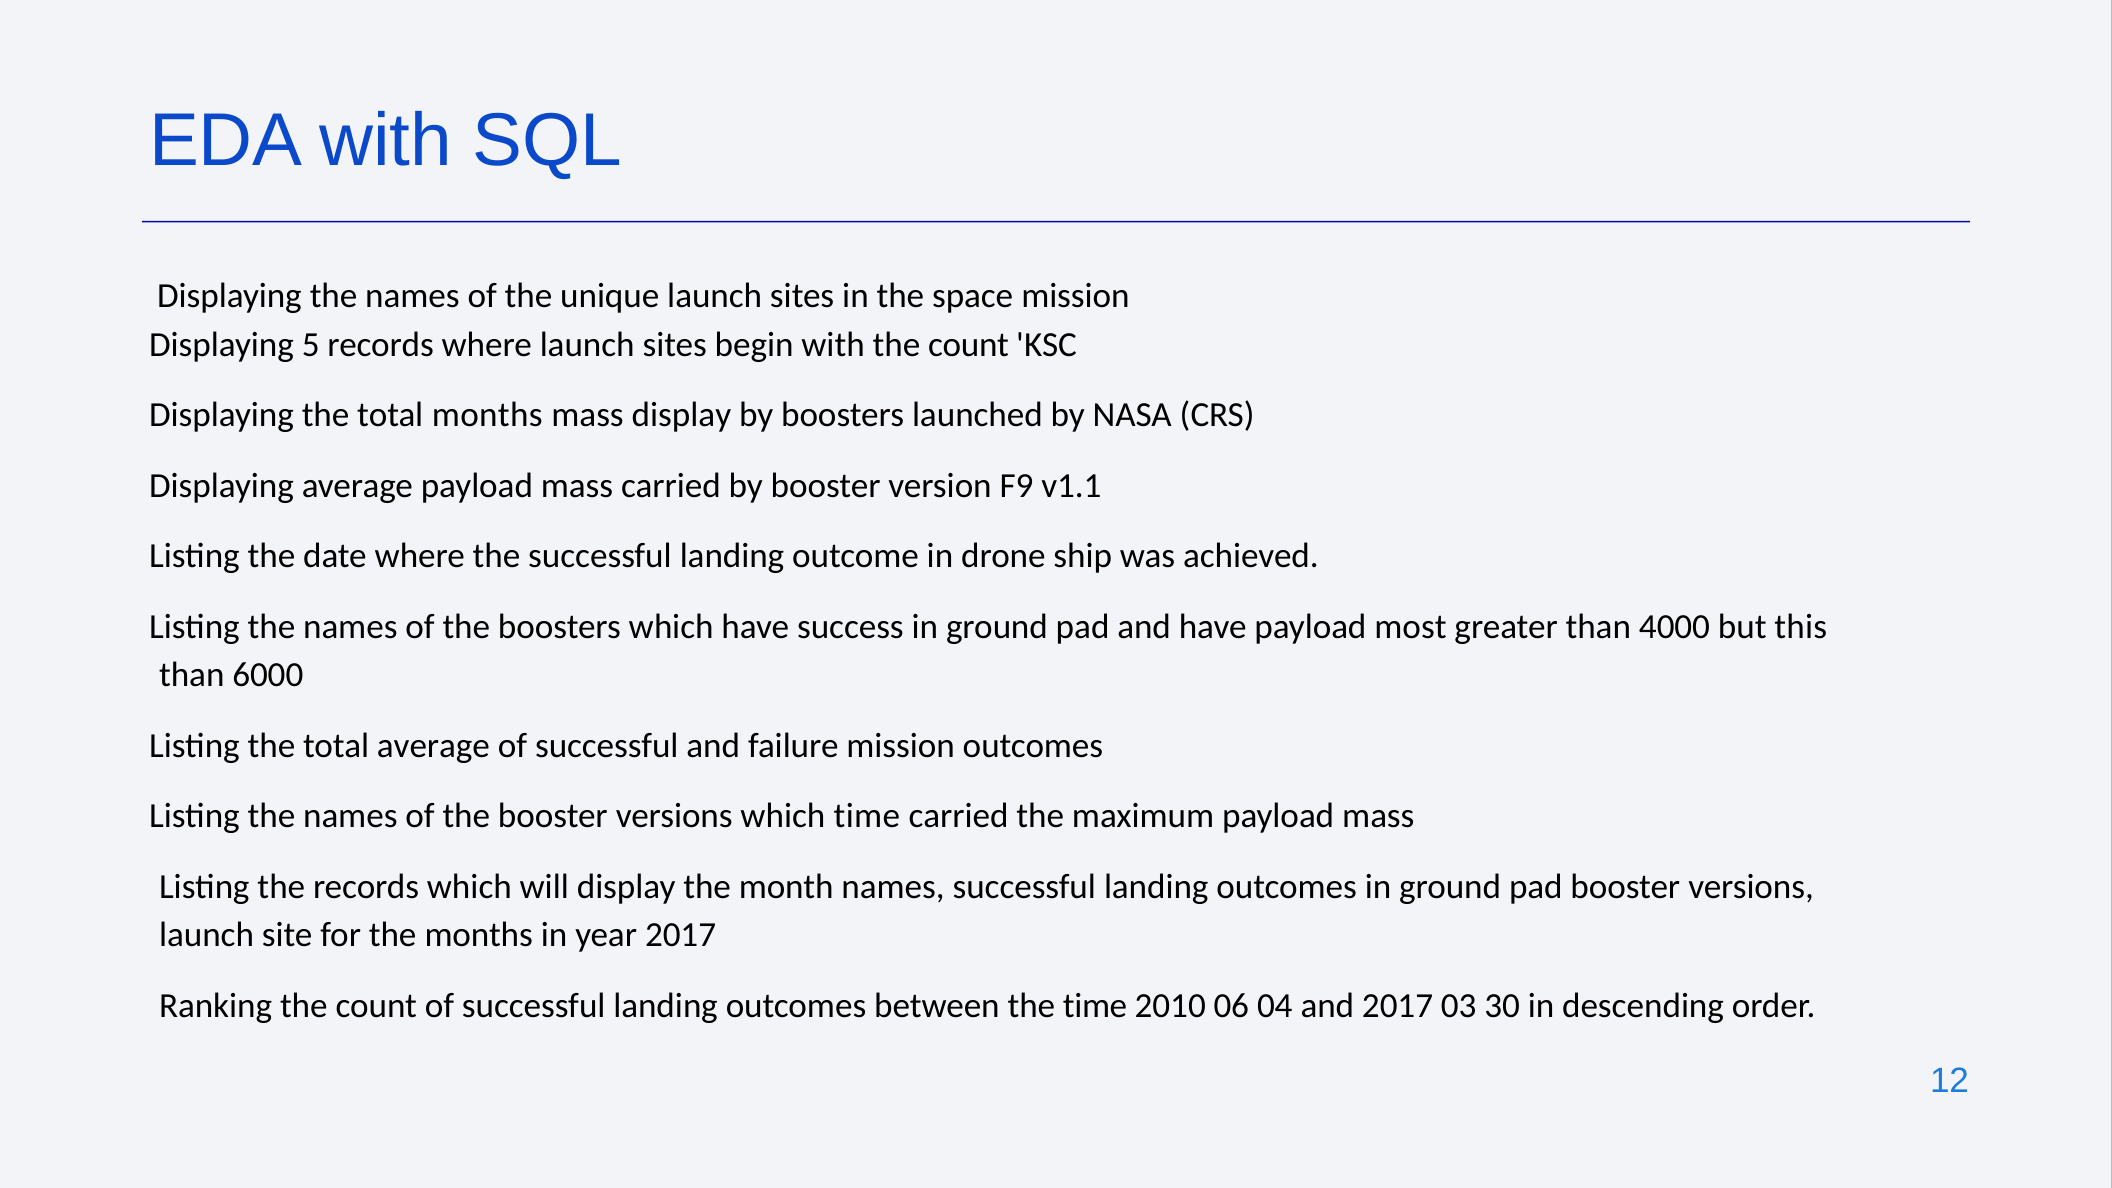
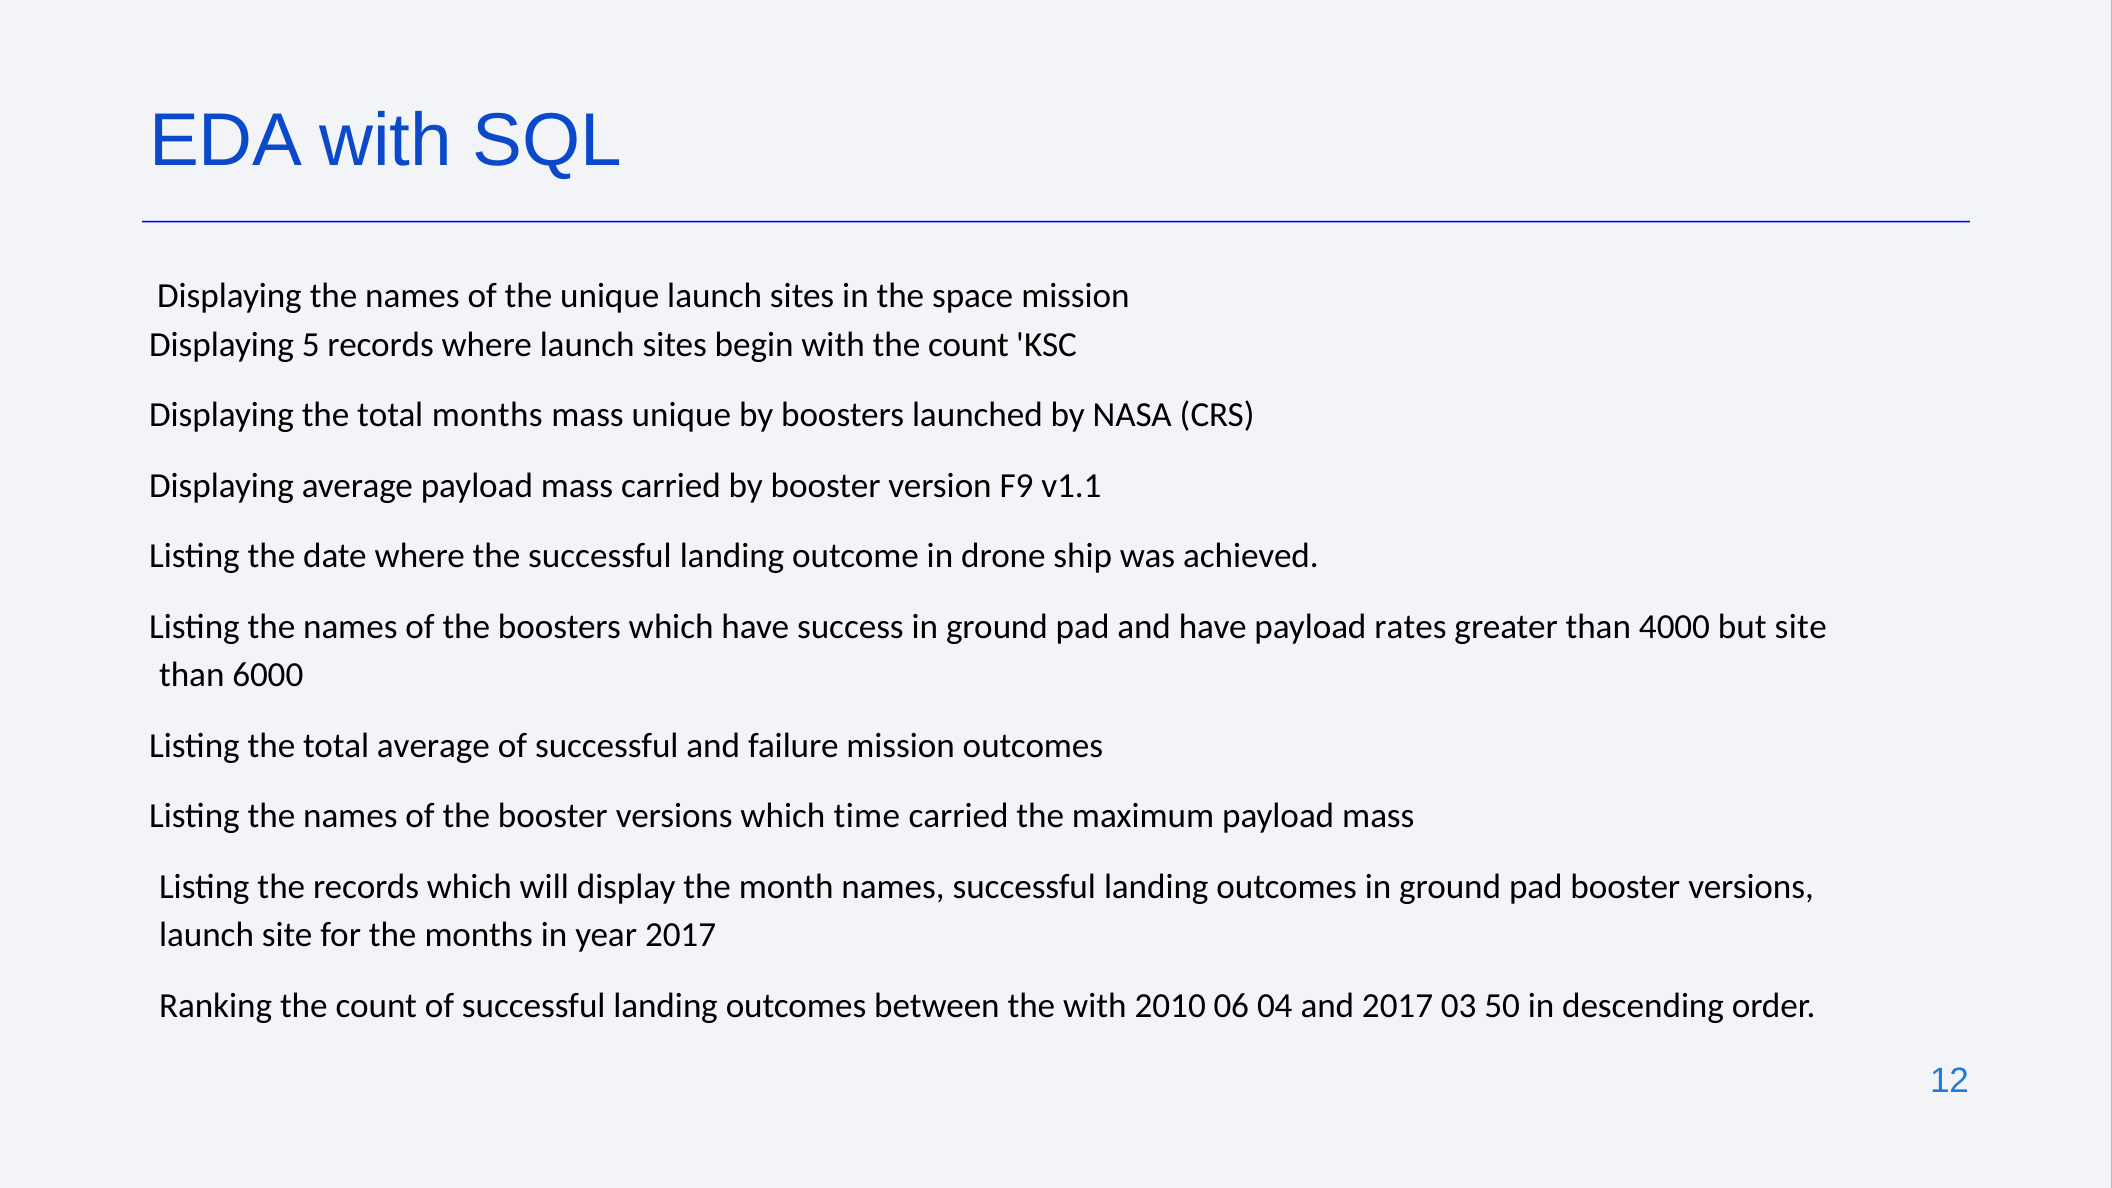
mass display: display -> unique
most: most -> rates
but this: this -> site
the time: time -> with
30: 30 -> 50
